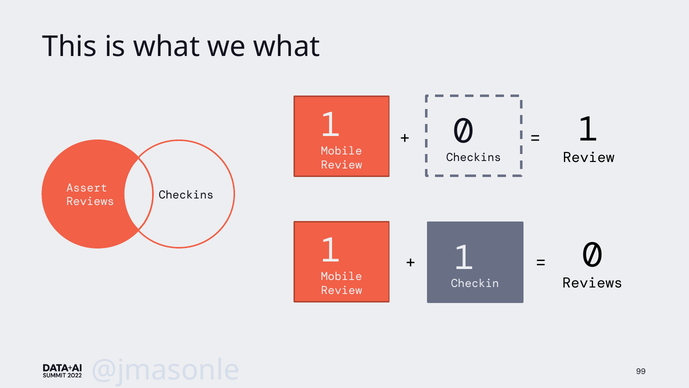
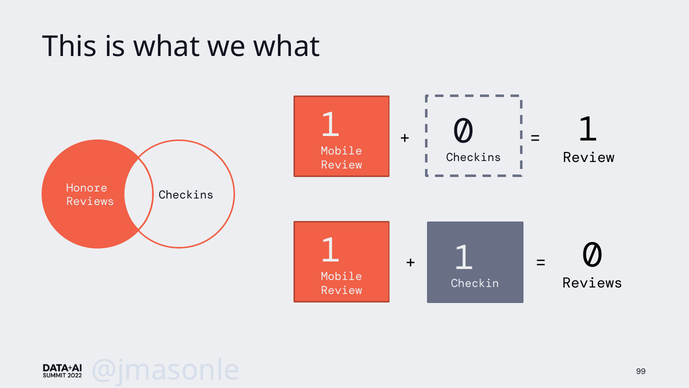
Assert: Assert -> Honore
